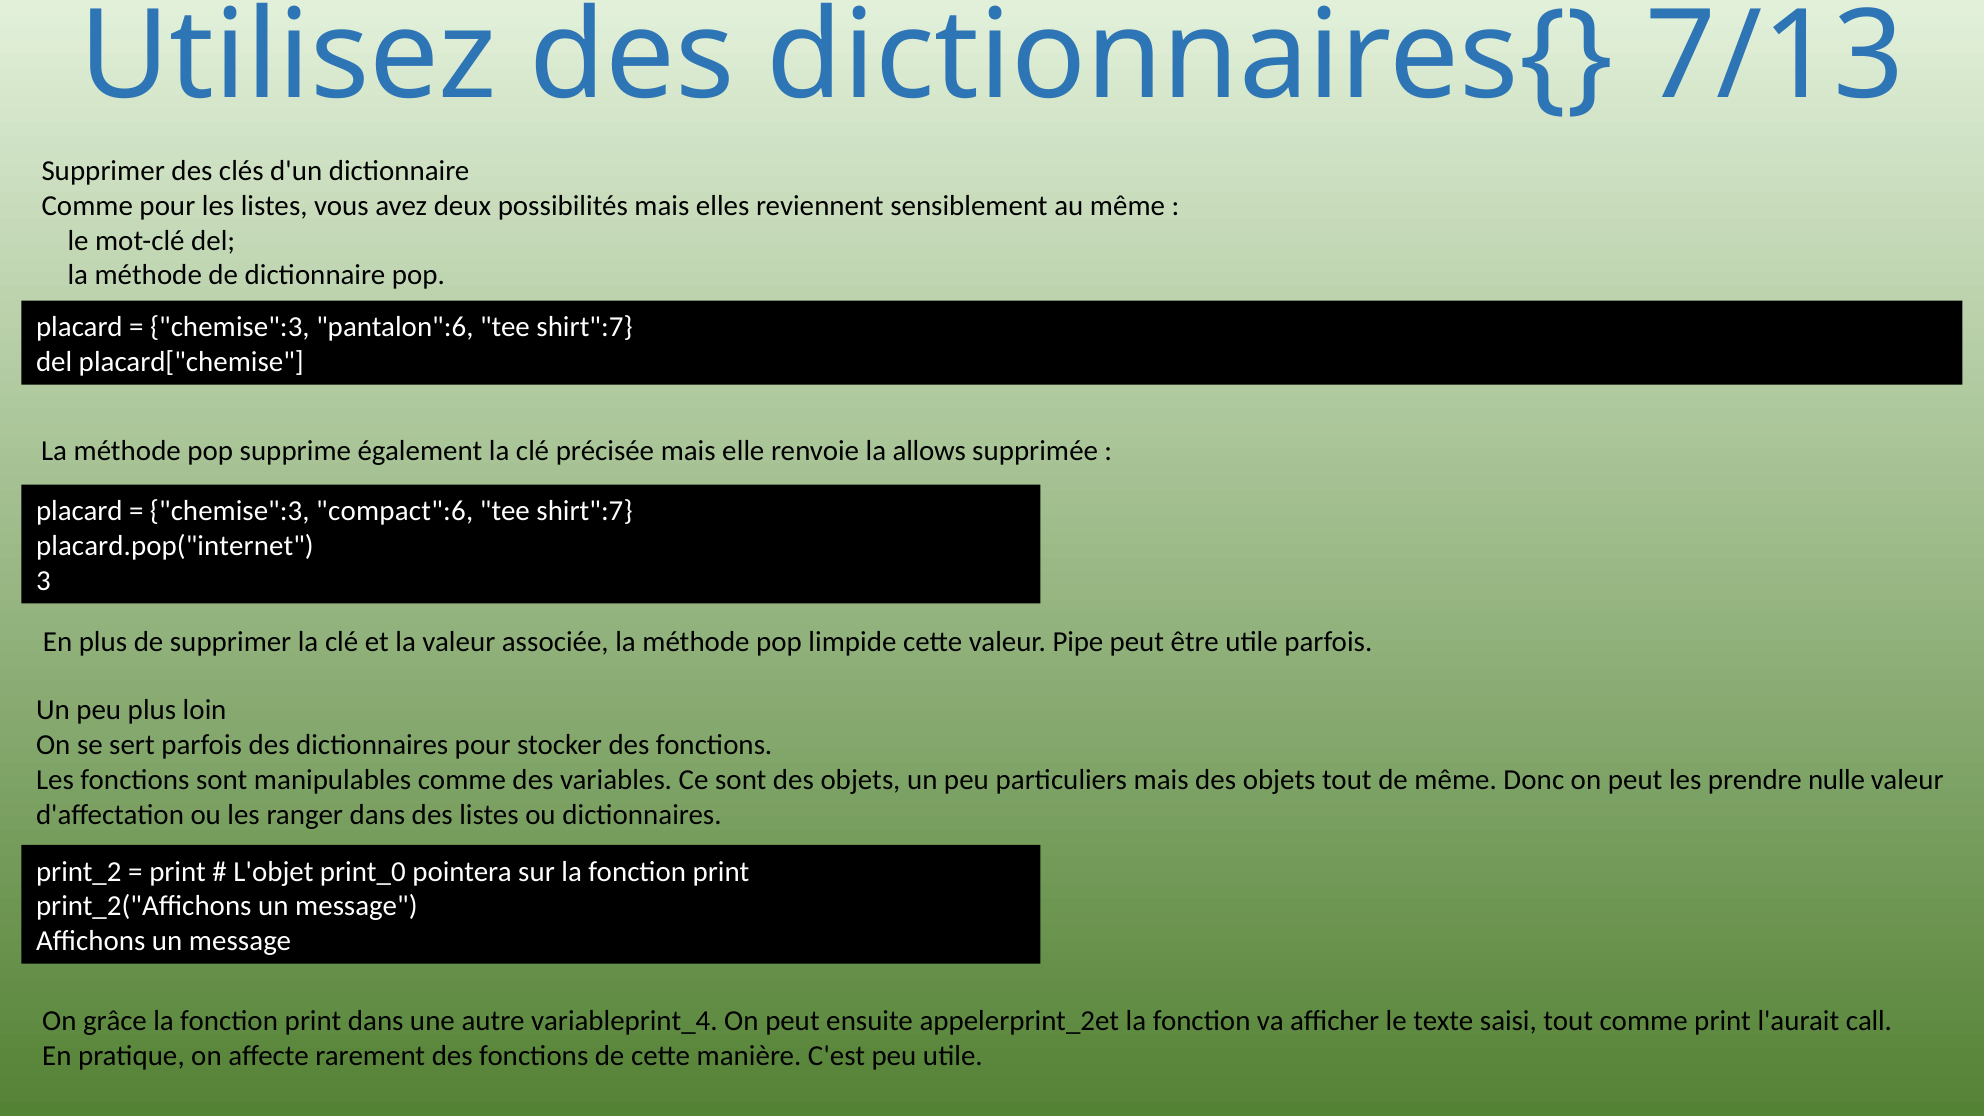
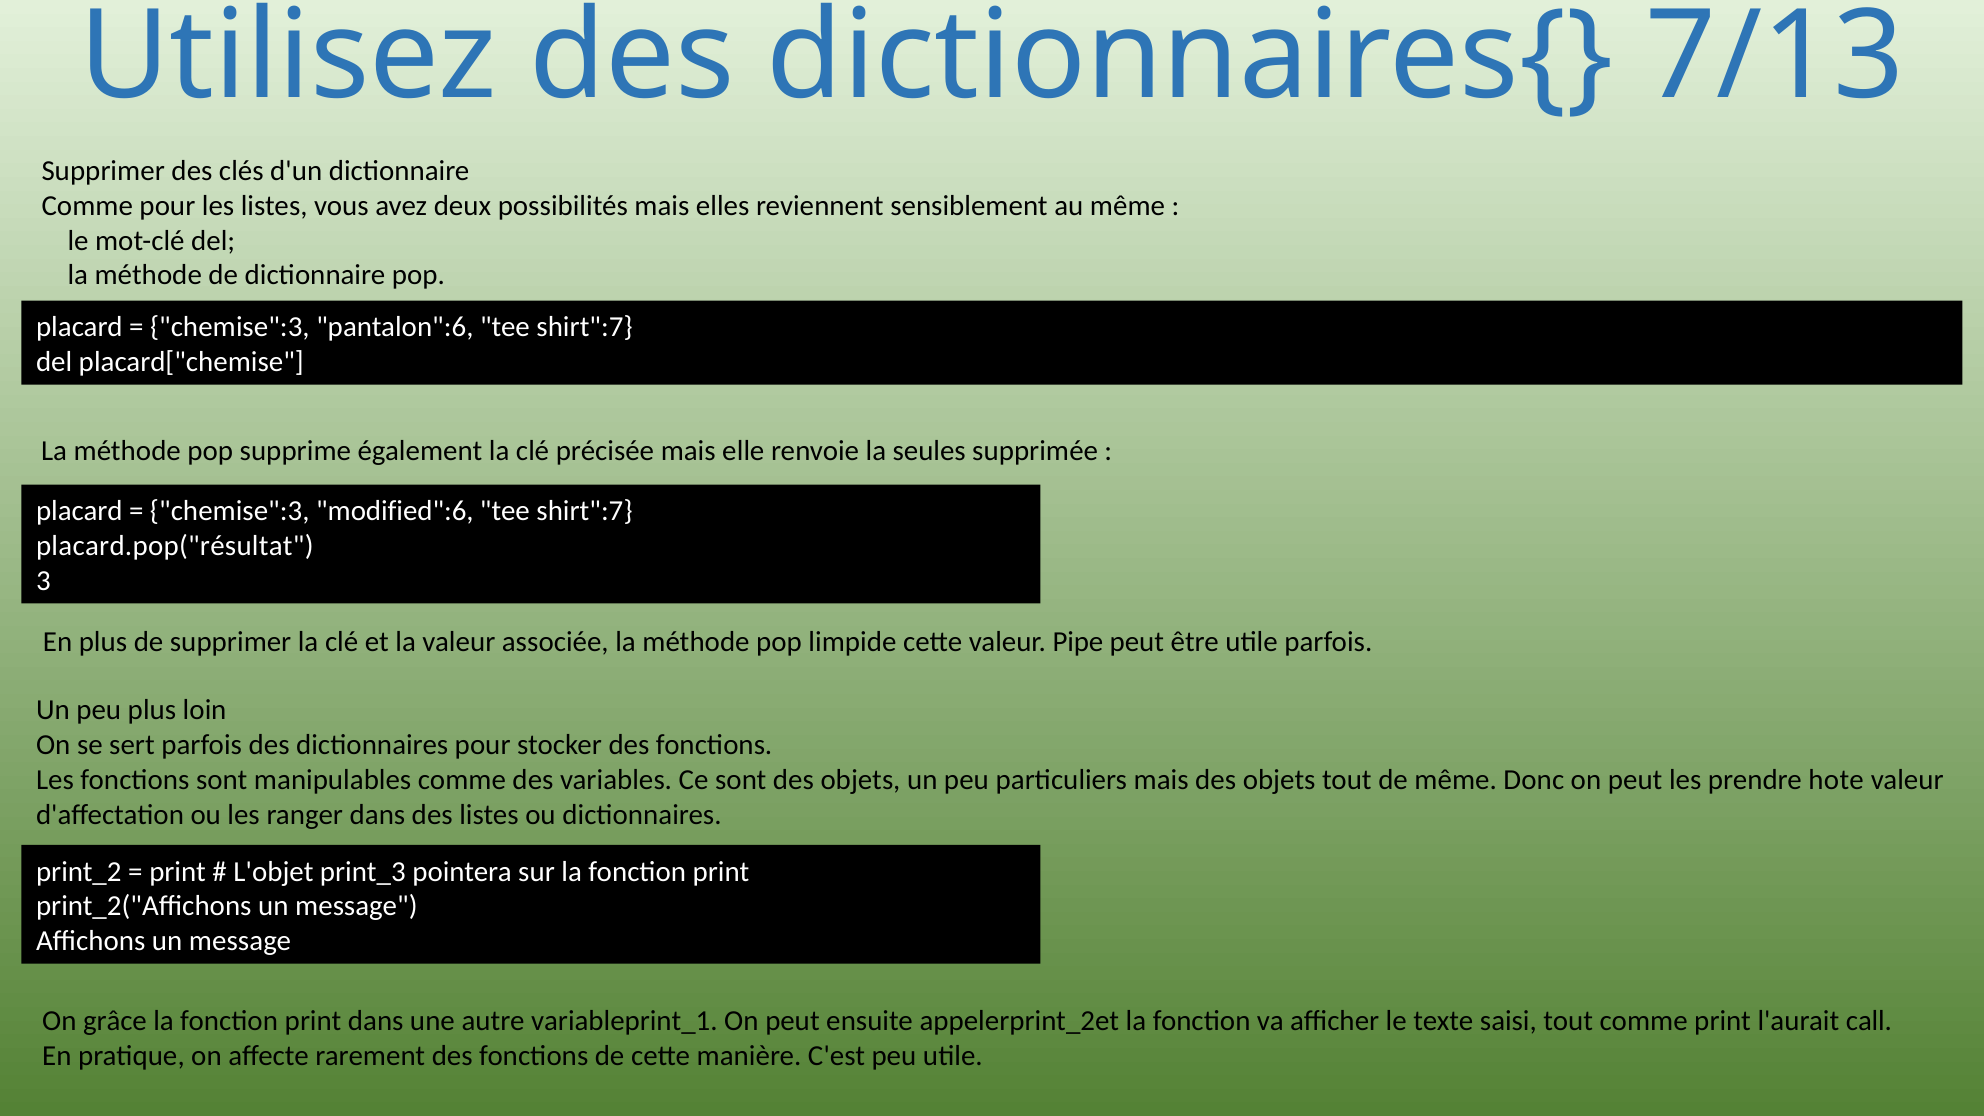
allows: allows -> seules
compact":6: compact":6 -> modified":6
placard.pop("internet: placard.pop("internet -> placard.pop("résultat
nulle: nulle -> hote
print_0: print_0 -> print_3
variableprint_4: variableprint_4 -> variableprint_1
